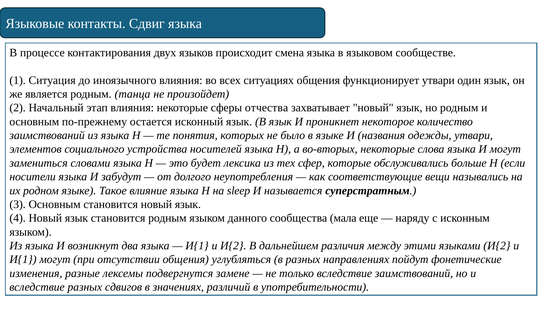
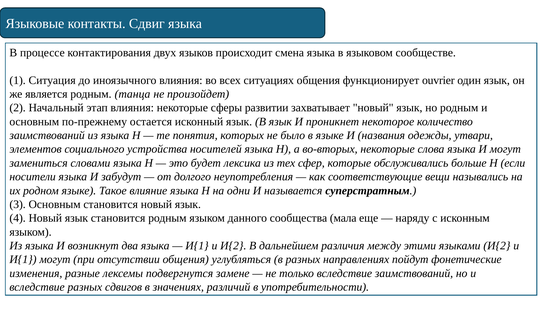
функционирует утвари: утвари -> ouvrier
отчества: отчества -> развитии
sleep: sleep -> одни
